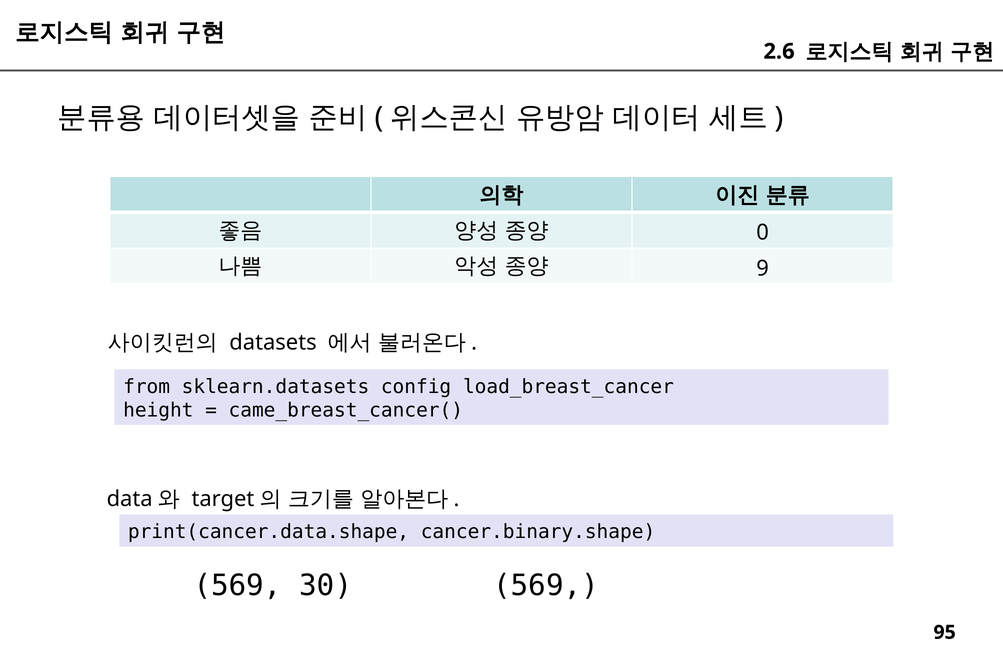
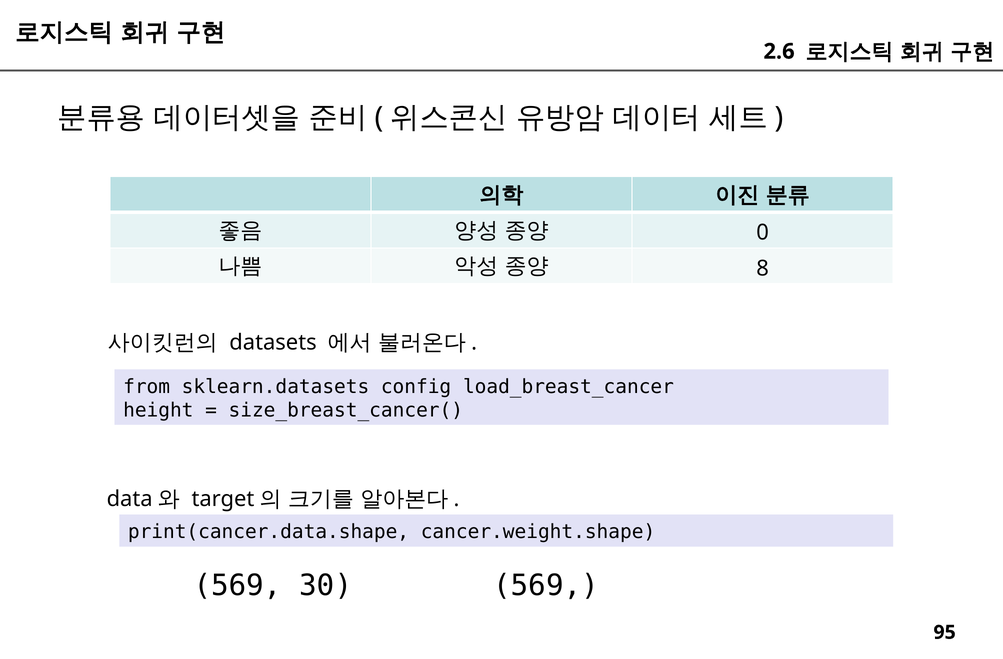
9: 9 -> 8
came_breast_cancer(: came_breast_cancer( -> size_breast_cancer(
cancer.binary.shape: cancer.binary.shape -> cancer.weight.shape
